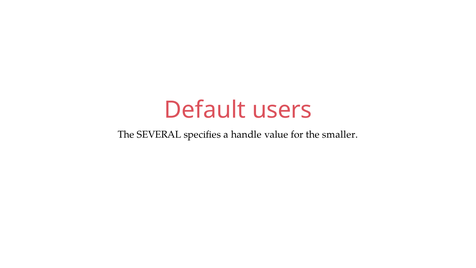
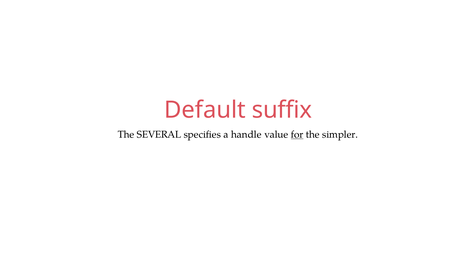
users: users -> suffix
for underline: none -> present
smaller: smaller -> simpler
